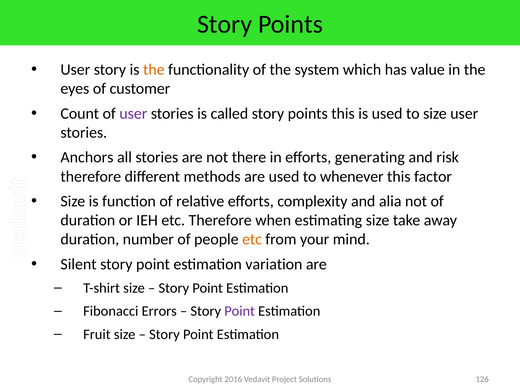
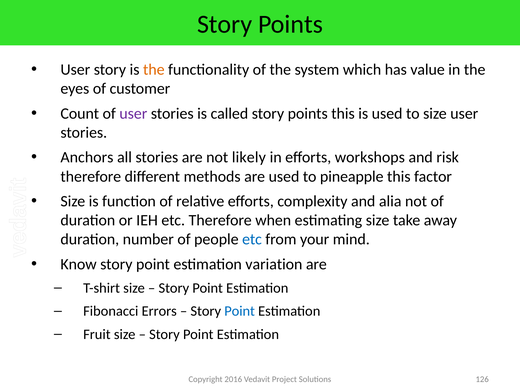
there: there -> likely
generating: generating -> workshops
whenever: whenever -> pineapple
etc at (252, 239) colour: orange -> blue
Silent: Silent -> Know
Point at (240, 311) colour: purple -> blue
